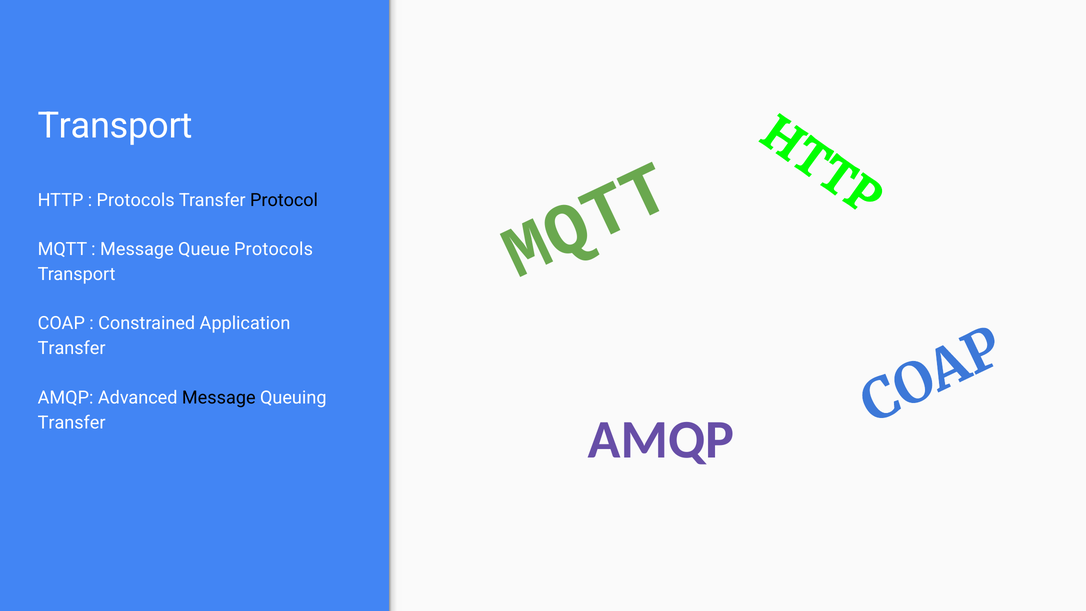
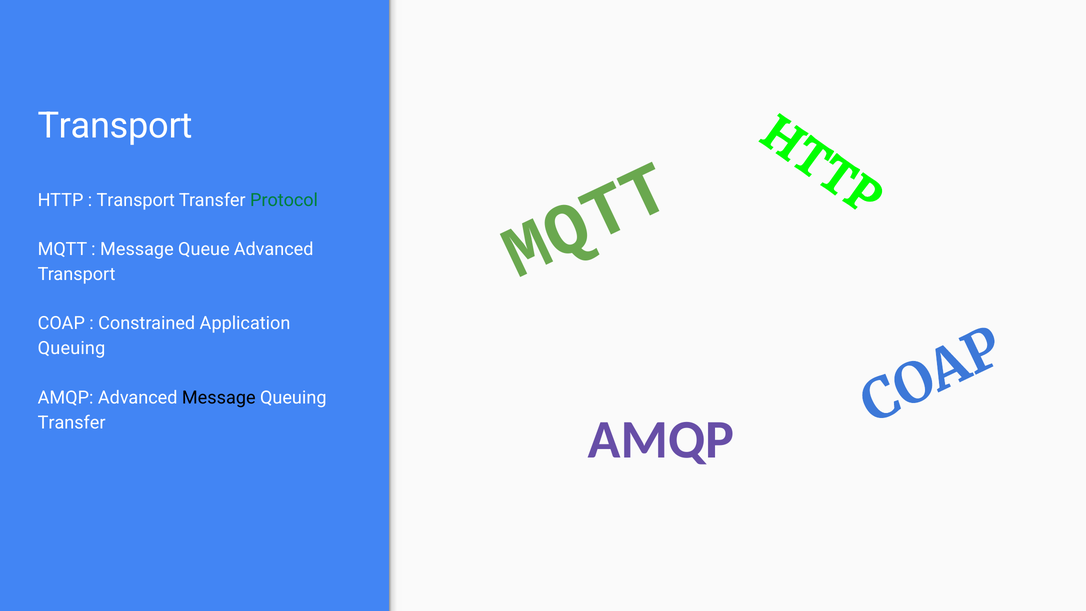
Protocols at (136, 200): Protocols -> Transport
Protocol colour: black -> green
Queue Protocols: Protocols -> Advanced
Transfer at (72, 348): Transfer -> Queuing
